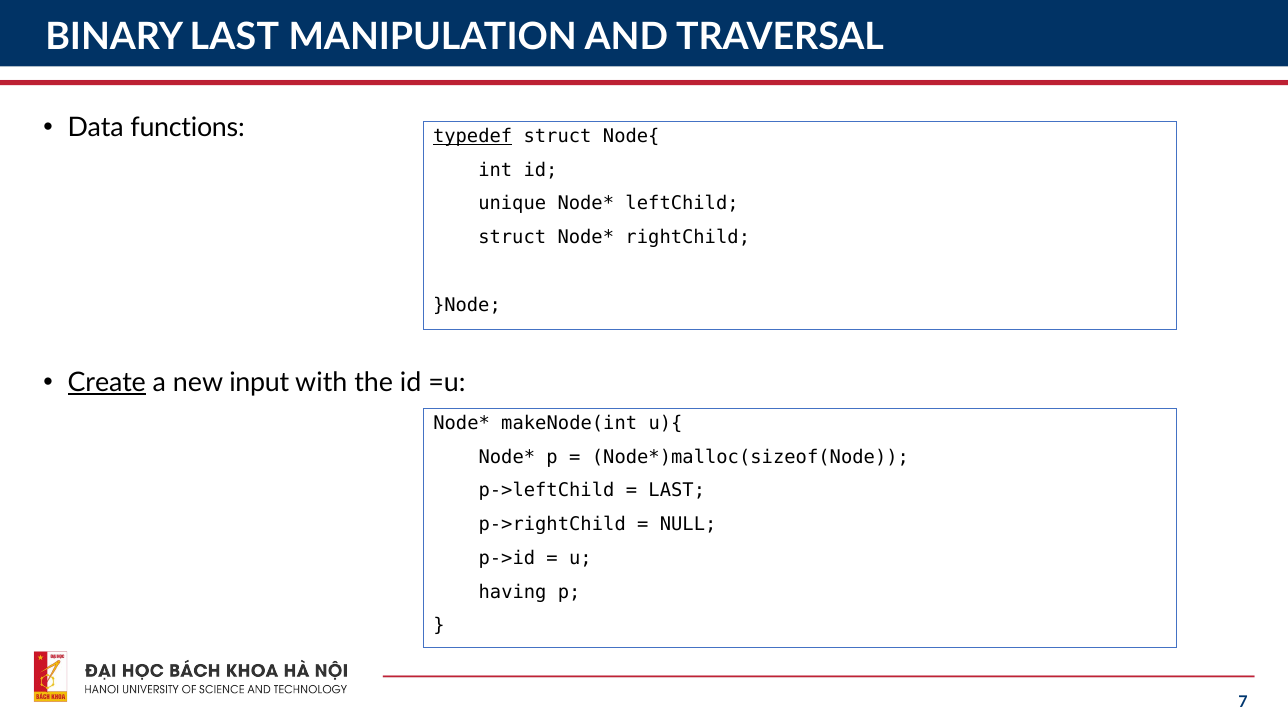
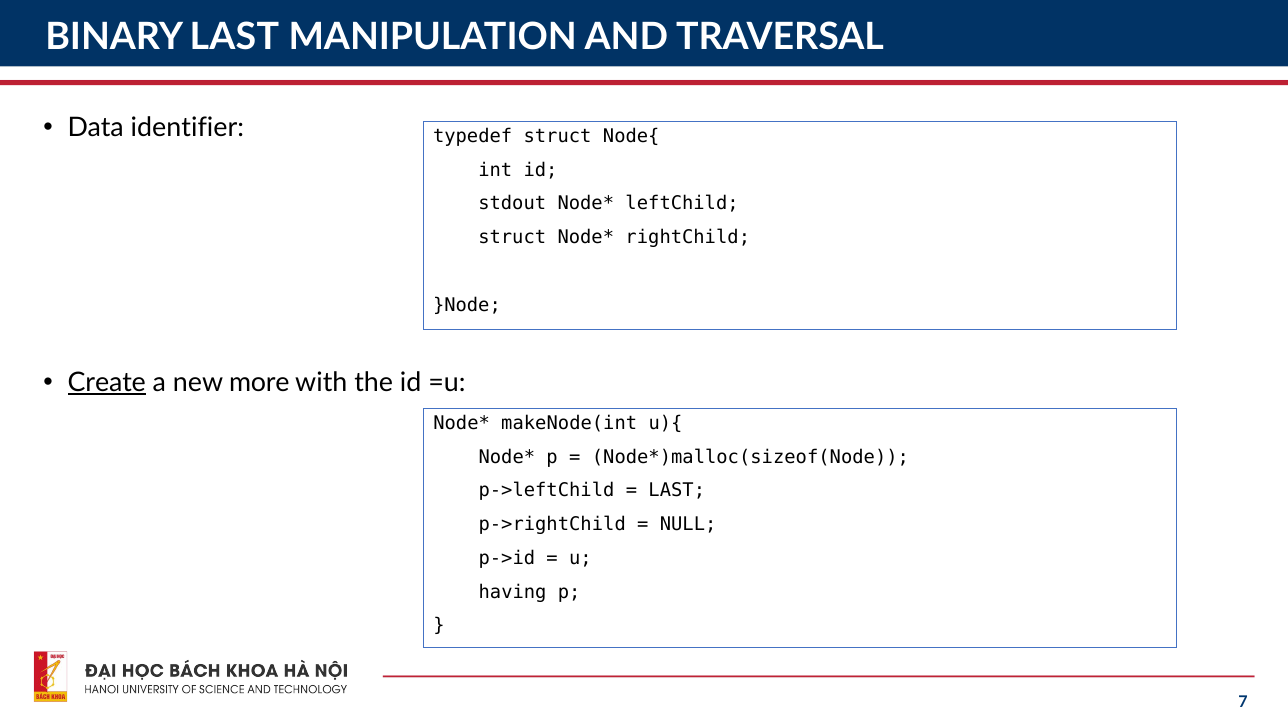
functions: functions -> identifier
typedef underline: present -> none
unique: unique -> stdout
input: input -> more
